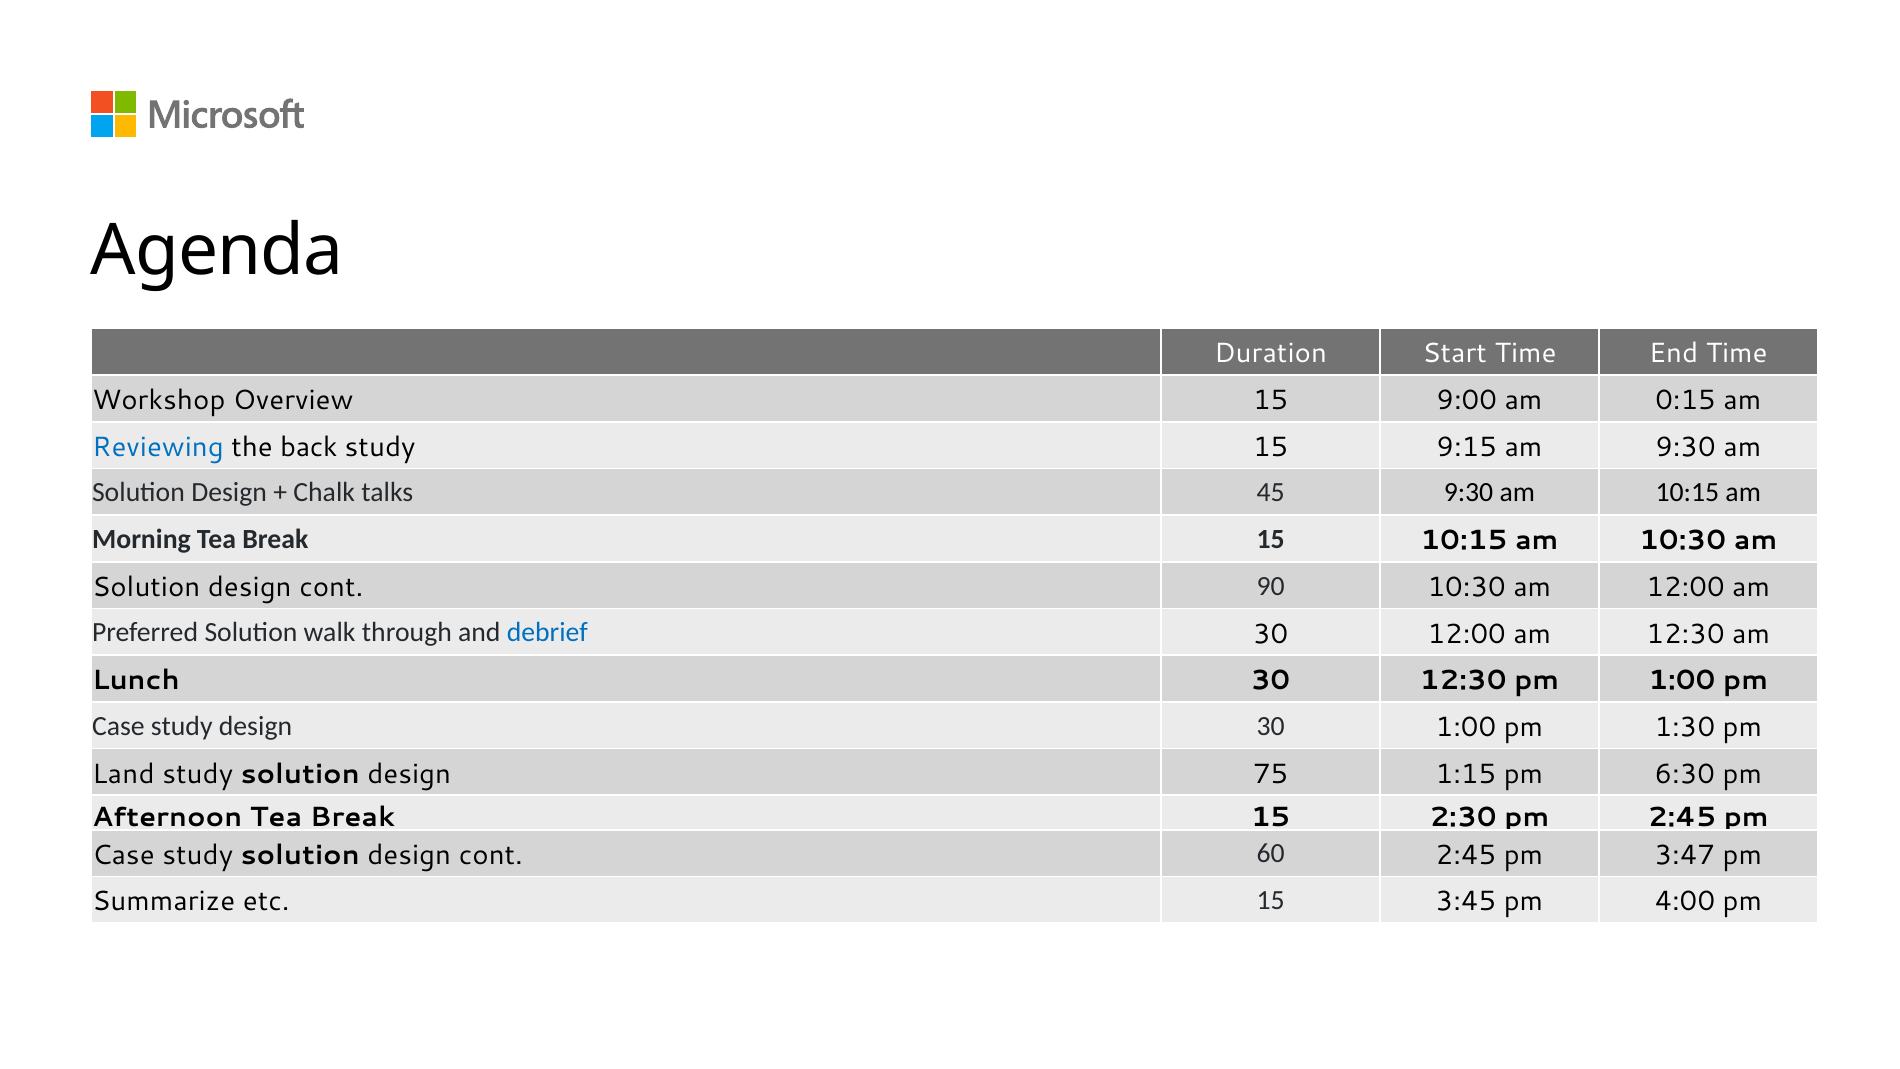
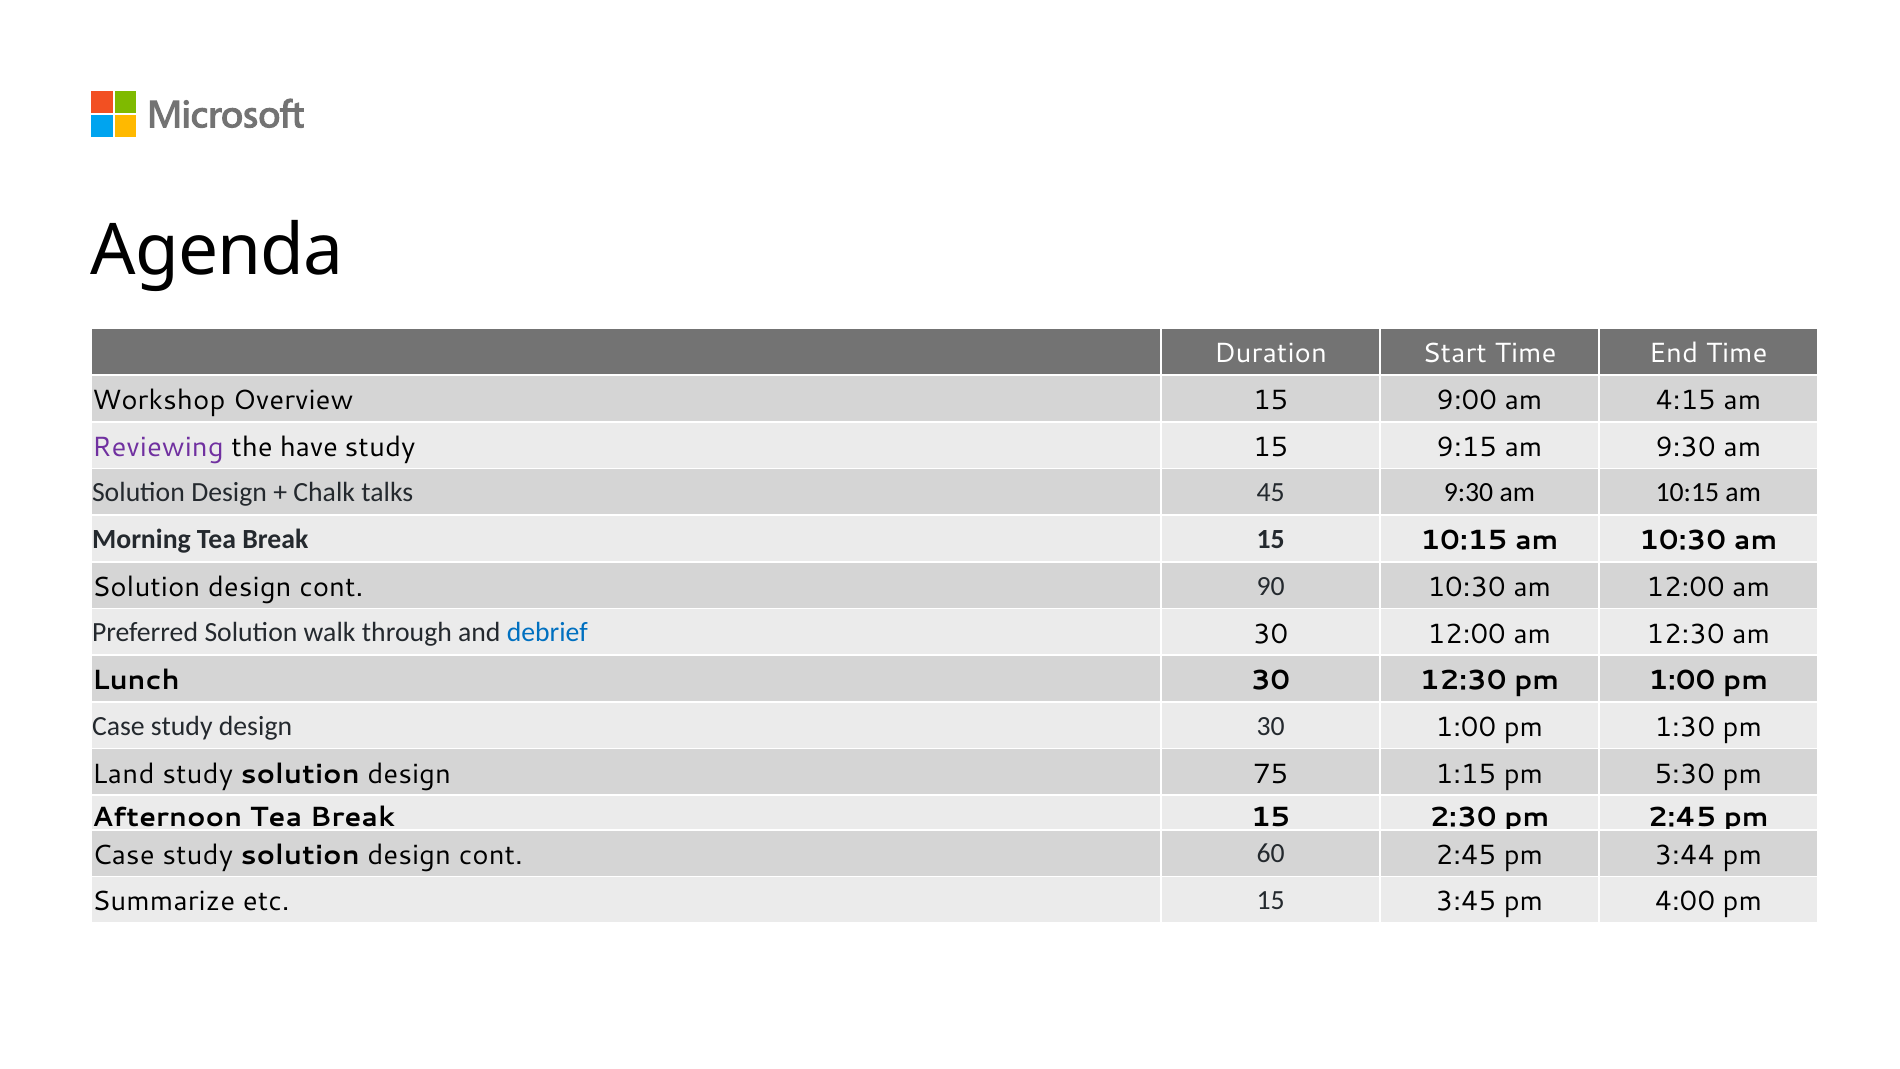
0:15: 0:15 -> 4:15
Reviewing colour: blue -> purple
back: back -> have
6:30: 6:30 -> 5:30
3:47: 3:47 -> 3:44
